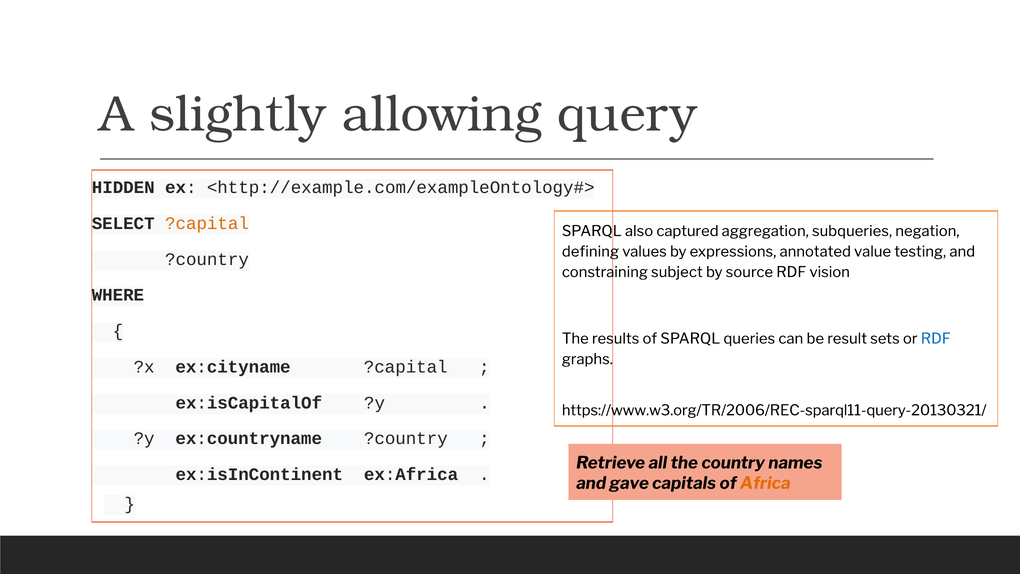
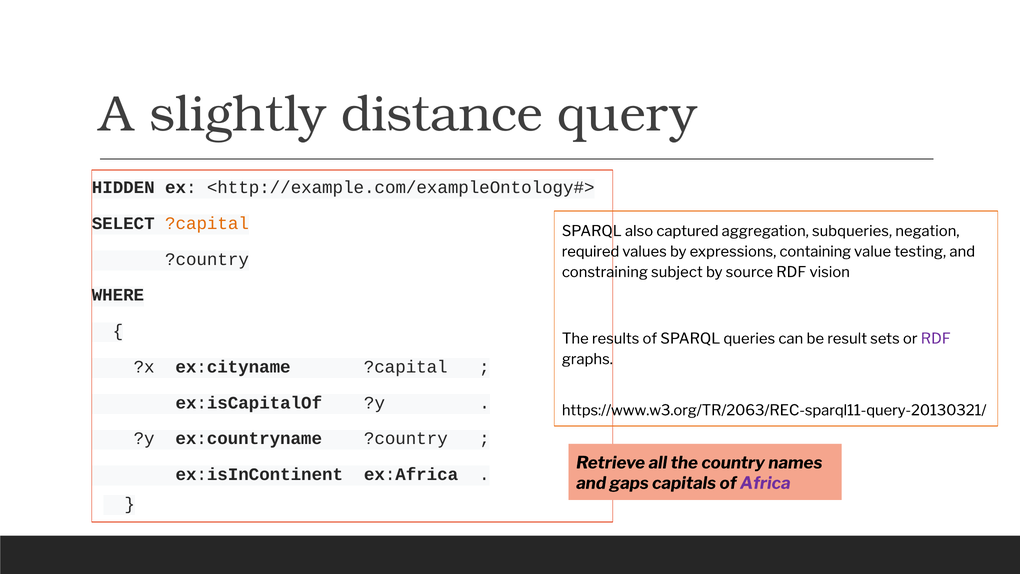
allowing: allowing -> distance
defining: defining -> required
annotated: annotated -> containing
RDF at (936, 339) colour: blue -> purple
https://www.w3.org/TR/2006/REC-sparql11-query-20130321/: https://www.w3.org/TR/2006/REC-sparql11-query-20130321/ -> https://www.w3.org/TR/2063/REC-sparql11-query-20130321/
gave: gave -> gaps
Africa colour: orange -> purple
